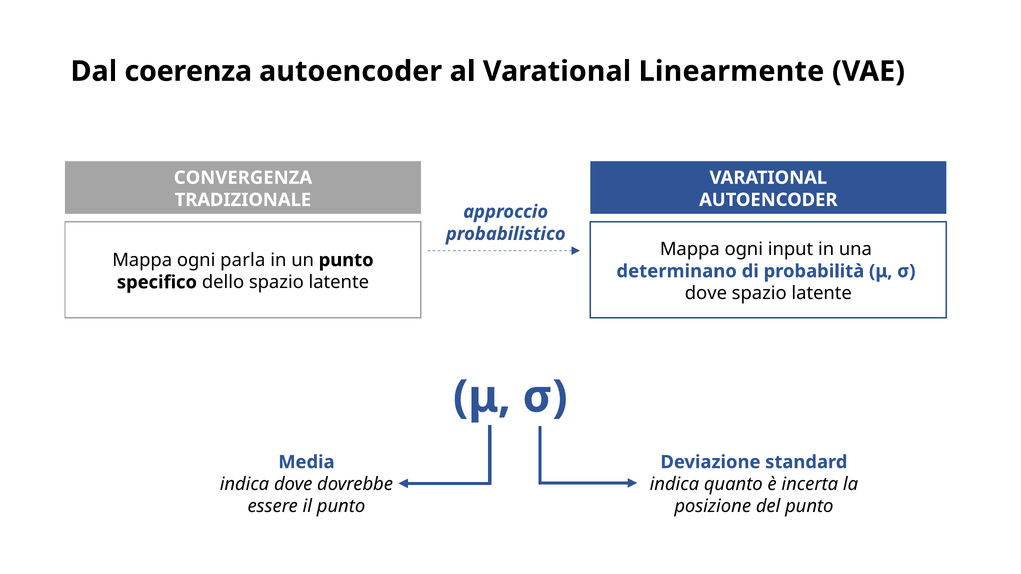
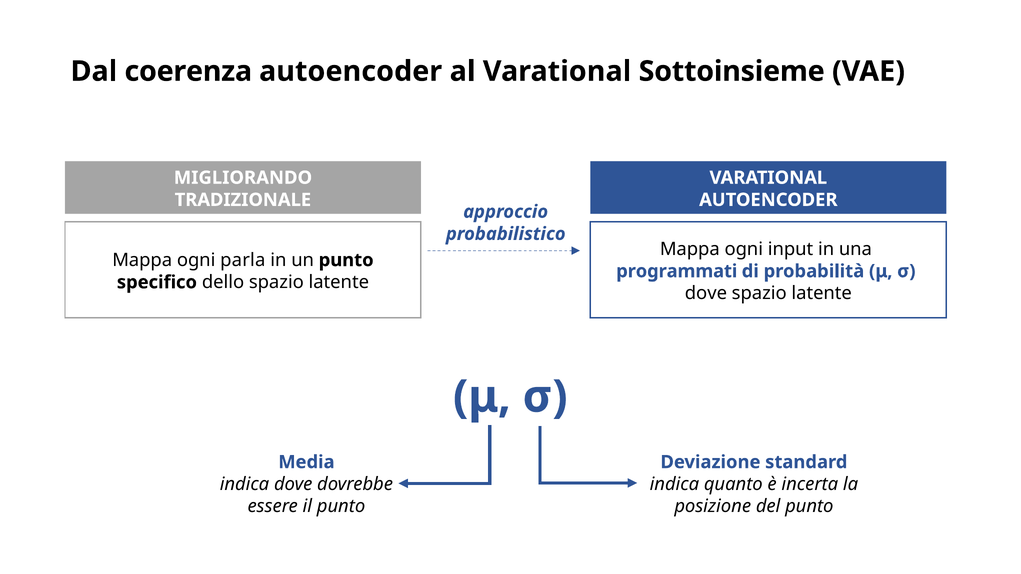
Linearmente: Linearmente -> Sottoinsieme
CONVERGENZA: CONVERGENZA -> MIGLIORANDO
determinano: determinano -> programmati
